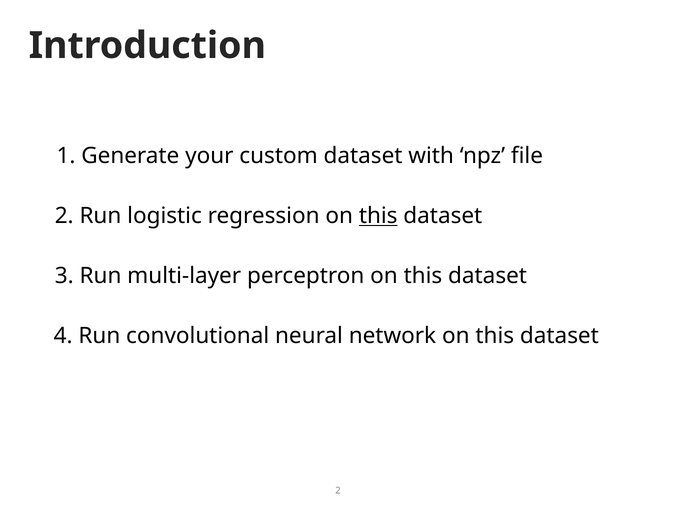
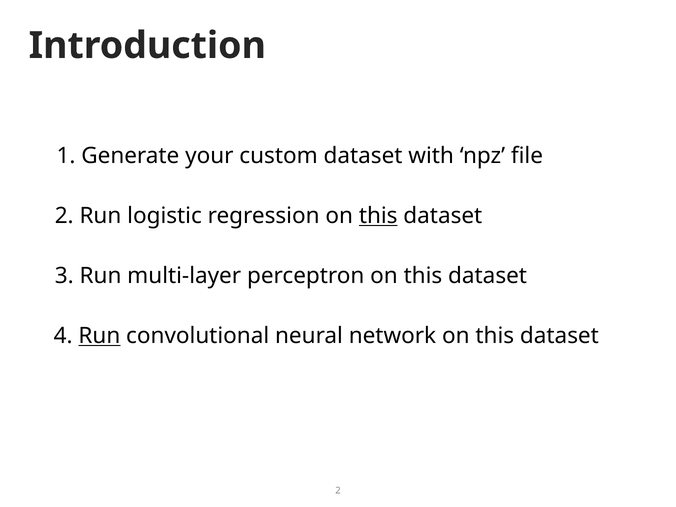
Run at (99, 336) underline: none -> present
